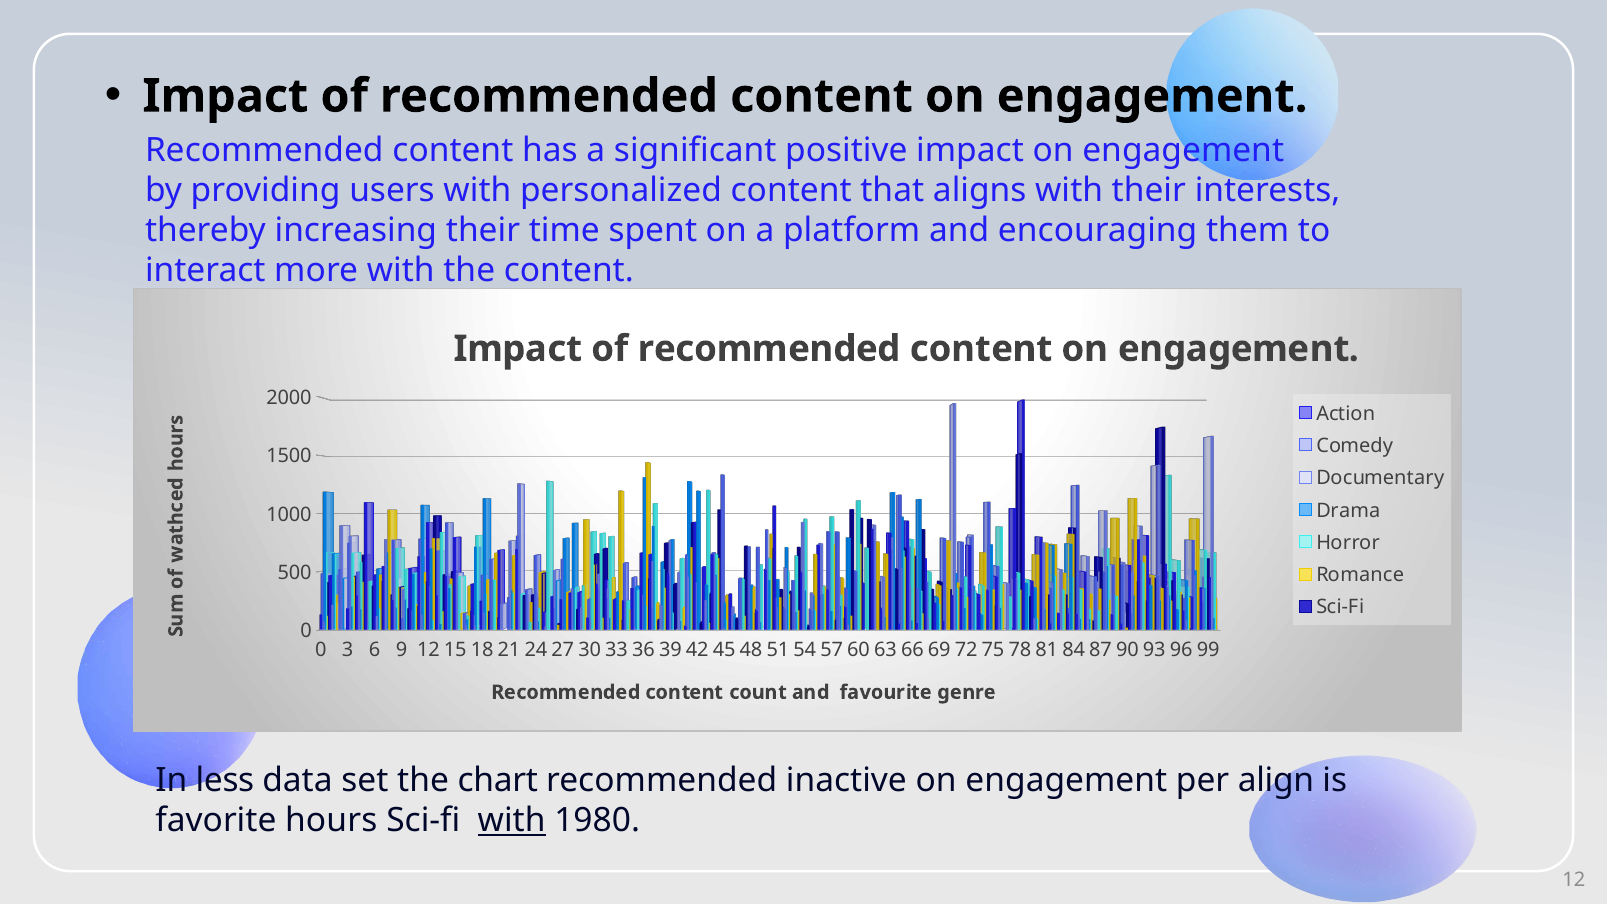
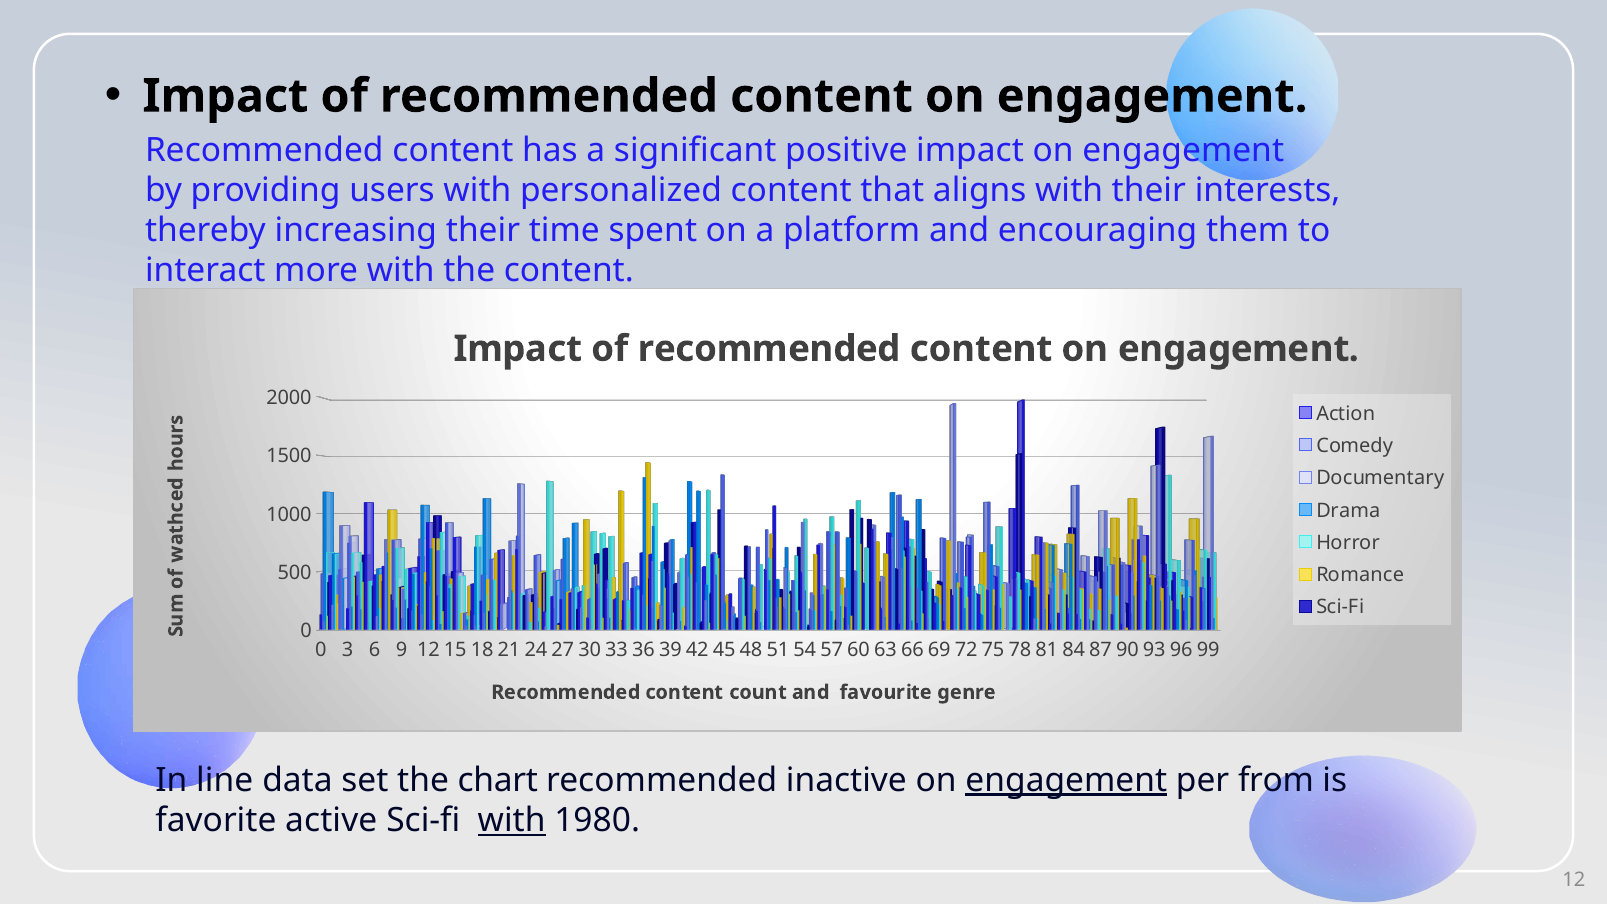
less: less -> line
engagement at (1066, 780) underline: none -> present
align: align -> from
hours: hours -> active
